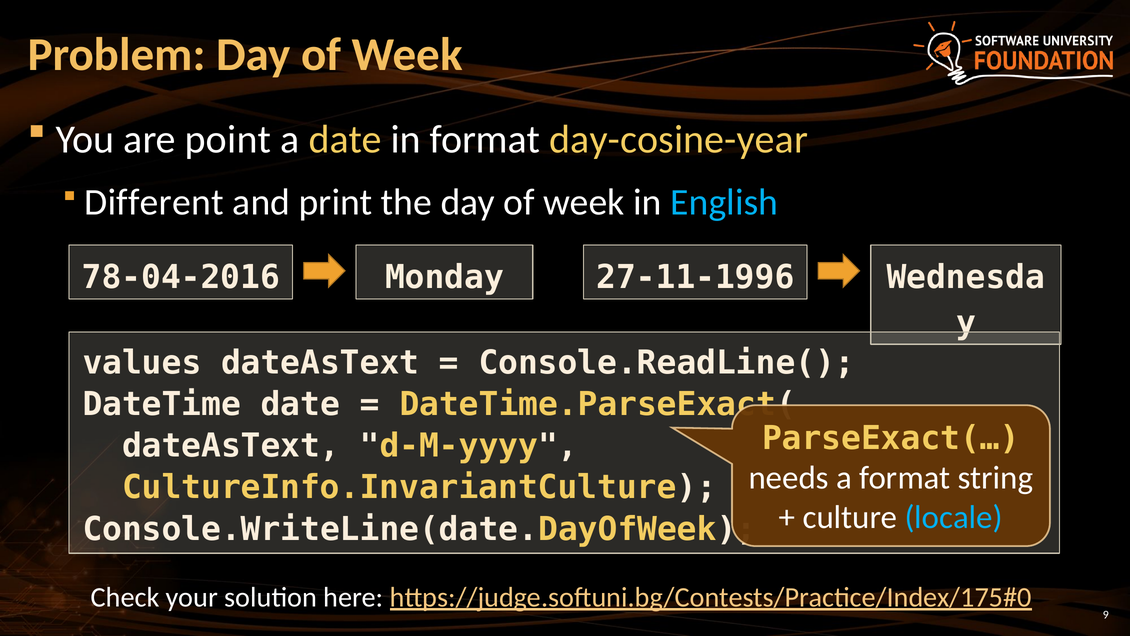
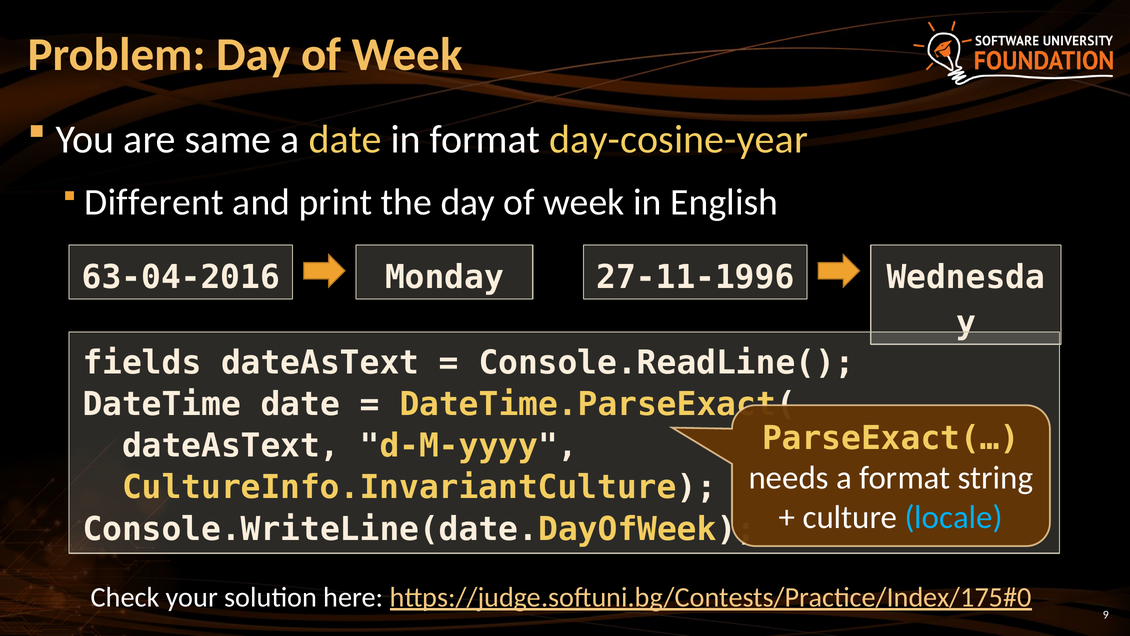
point: point -> same
English colour: light blue -> white
78-04-2016: 78-04-2016 -> 63-04-2016
values: values -> fields
